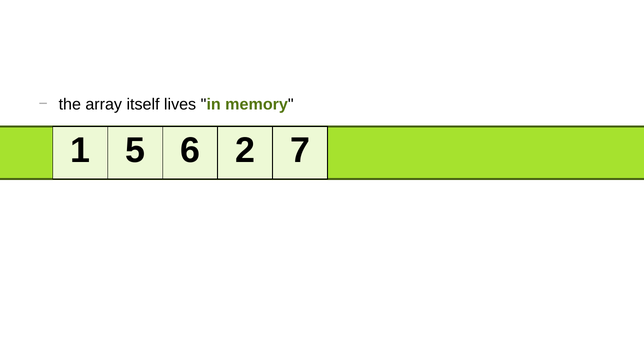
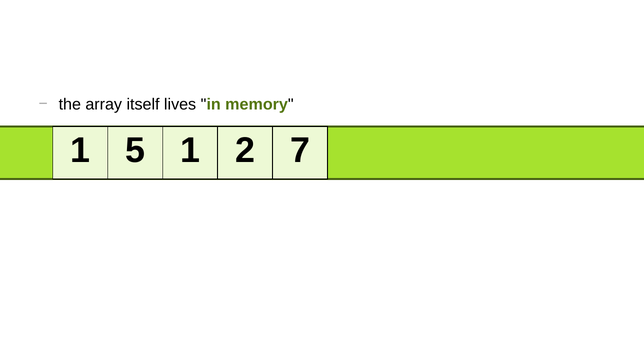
5 6: 6 -> 1
